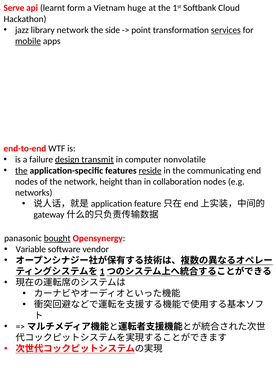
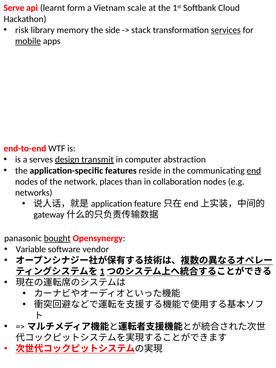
huge: huge -> scale
jazz: jazz -> risk
library network: network -> memory
point: point -> stack
failure: failure -> serves
nonvolatile: nonvolatile -> abstraction
the at (21, 171) underline: present -> none
reside underline: present -> none
end underline: none -> present
height: height -> places
